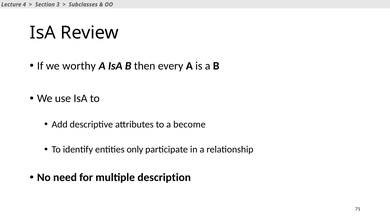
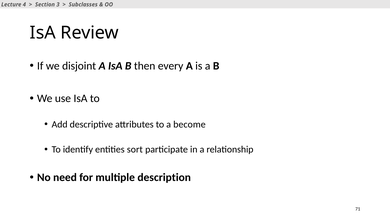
worthy: worthy -> disjoint
only: only -> sort
